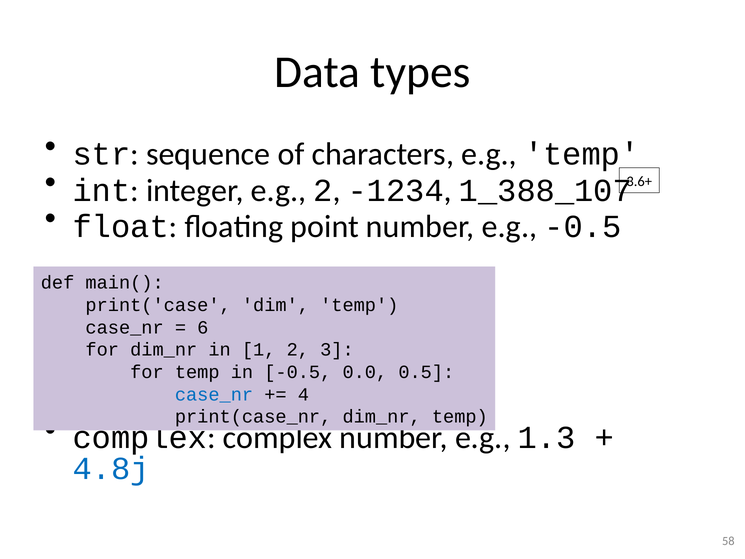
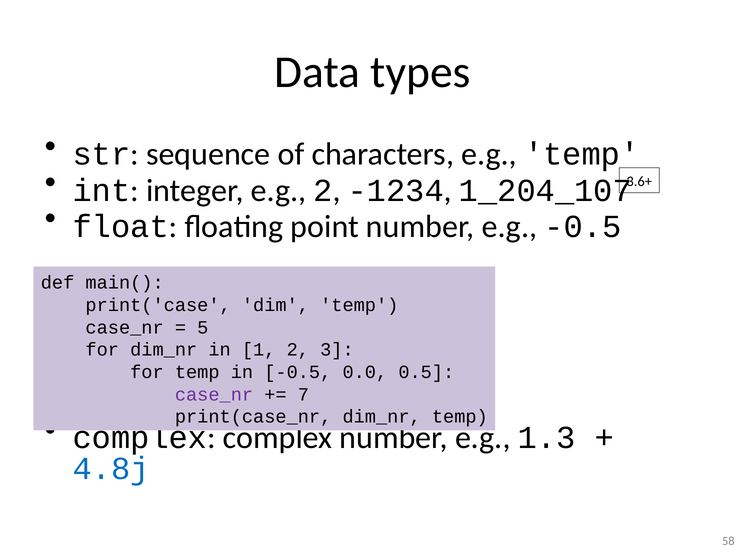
1_388_107: 1_388_107 -> 1_204_107
6: 6 -> 5
case_nr at (214, 394) colour: blue -> purple
4: 4 -> 7
